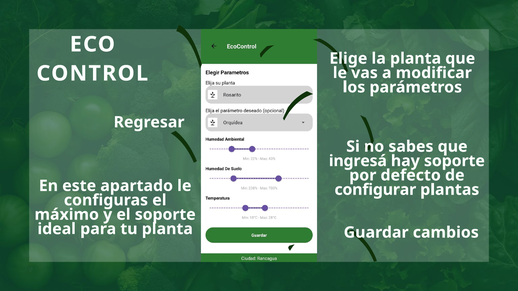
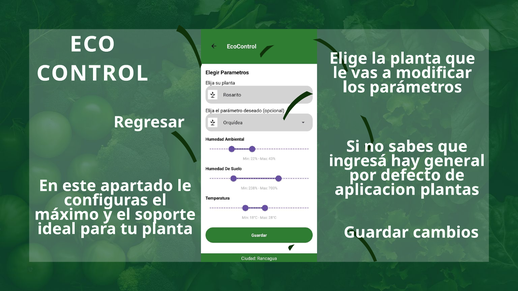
hay soporte: soporte -> general
configurar: configurar -> aplicacion
